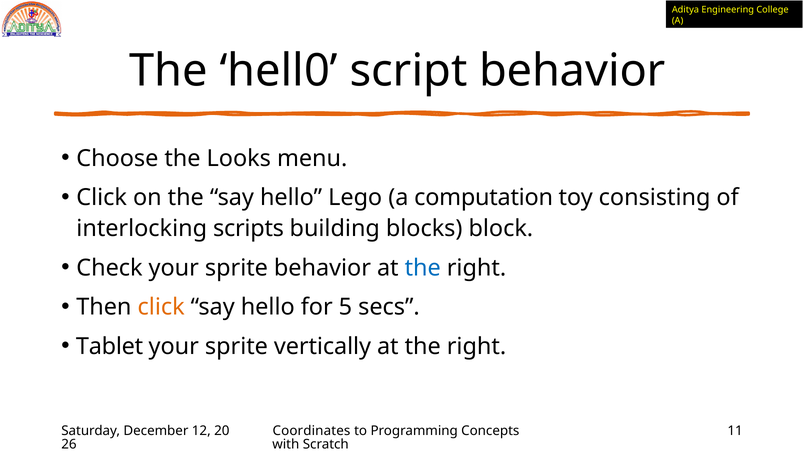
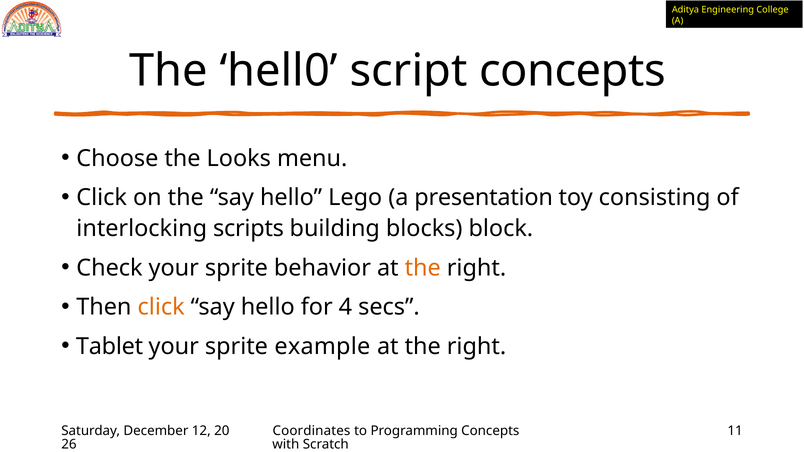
script behavior: behavior -> concepts
computation: computation -> presentation
the at (423, 268) colour: blue -> orange
5: 5 -> 4
vertically: vertically -> example
